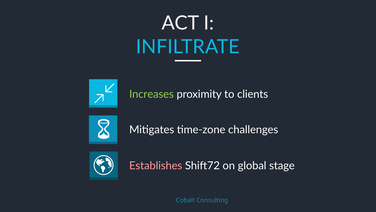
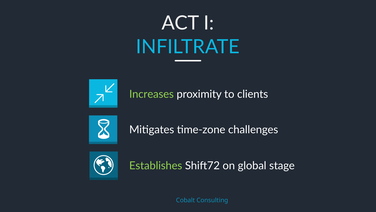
Establishes colour: pink -> light green
